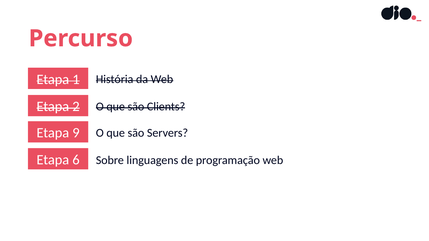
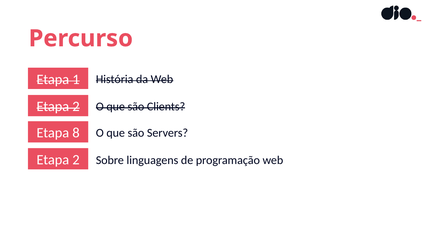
9: 9 -> 8
6 at (76, 160): 6 -> 2
